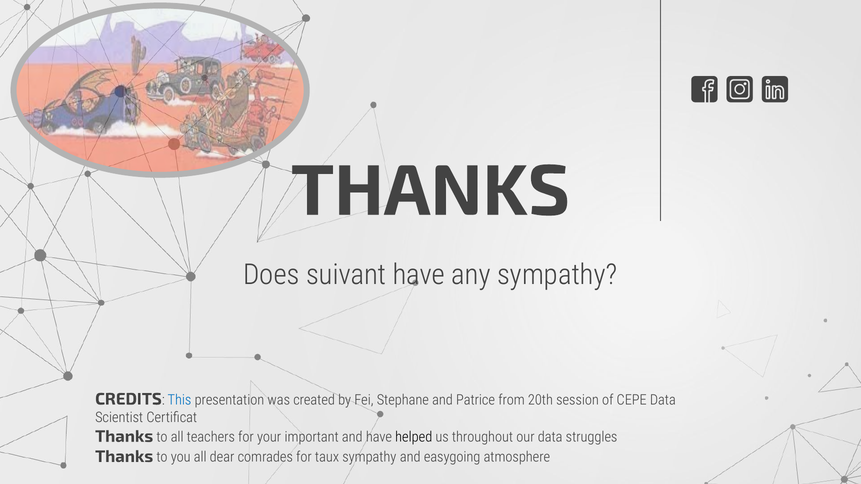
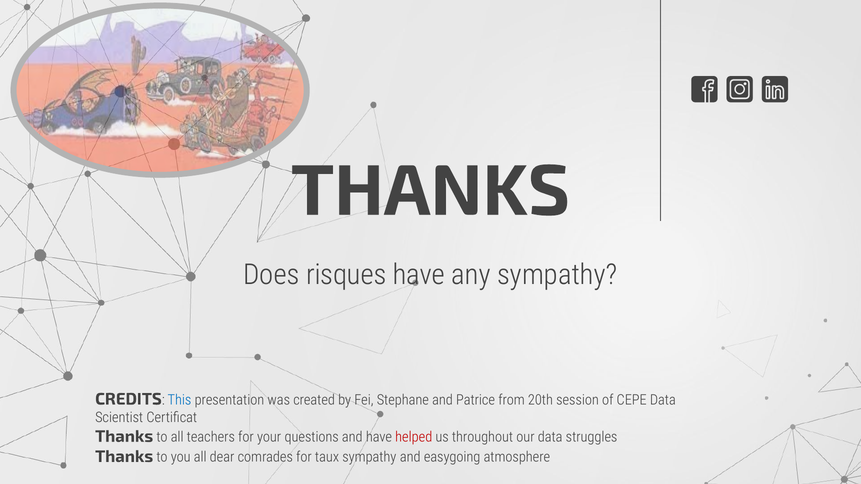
suivant: suivant -> risques
important: important -> questions
helped colour: black -> red
